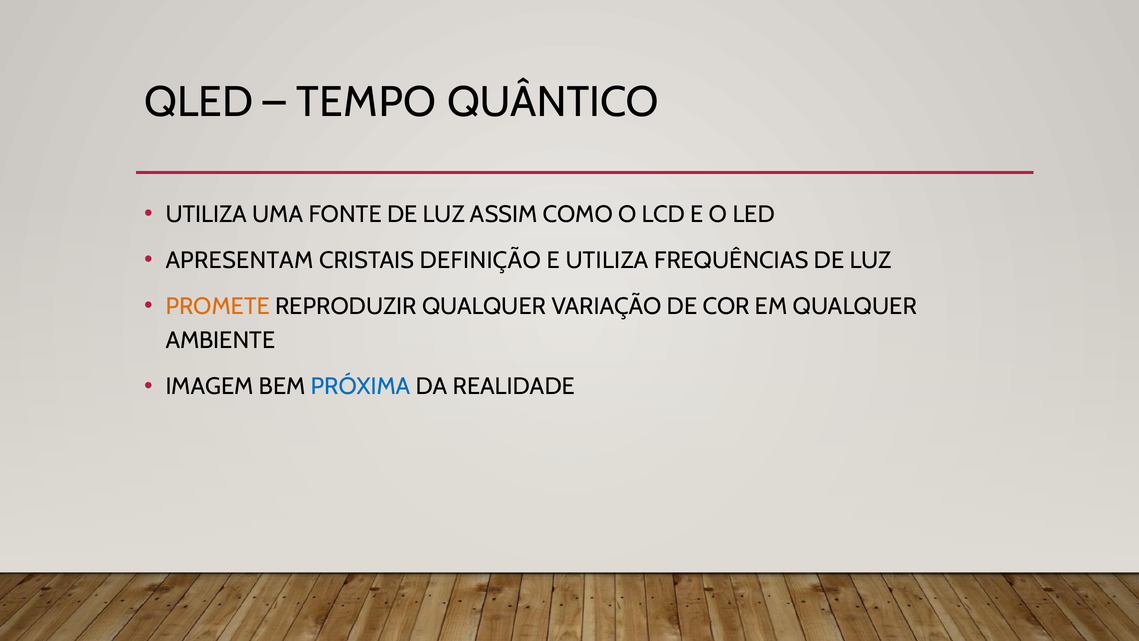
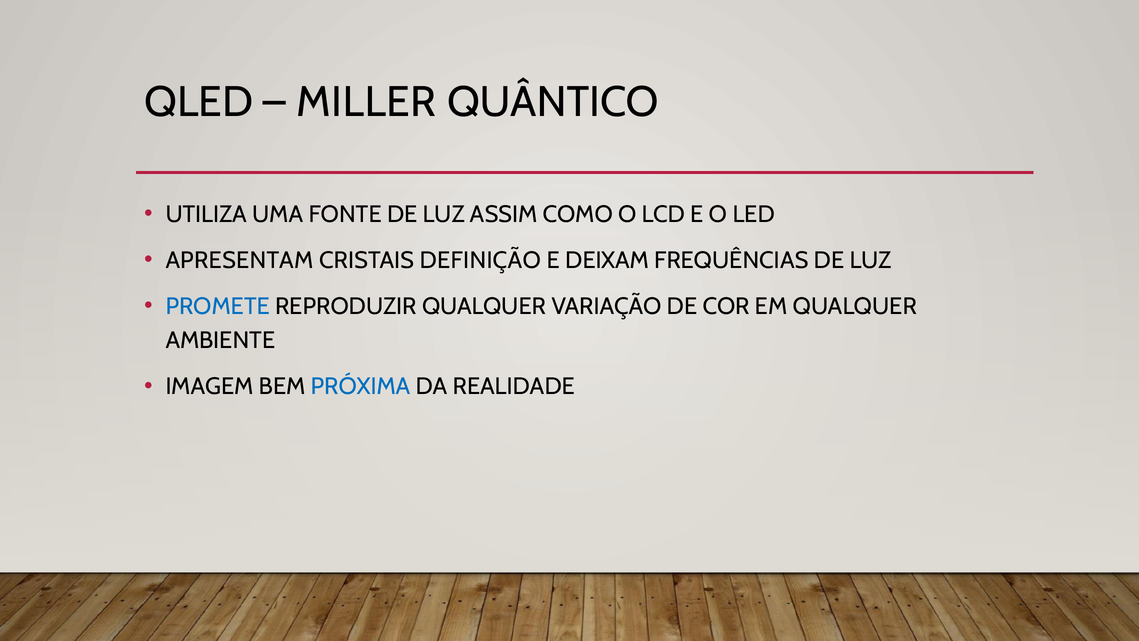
TEMPO: TEMPO -> MILLER
E UTILIZA: UTILIZA -> DEIXAM
PROMETE colour: orange -> blue
